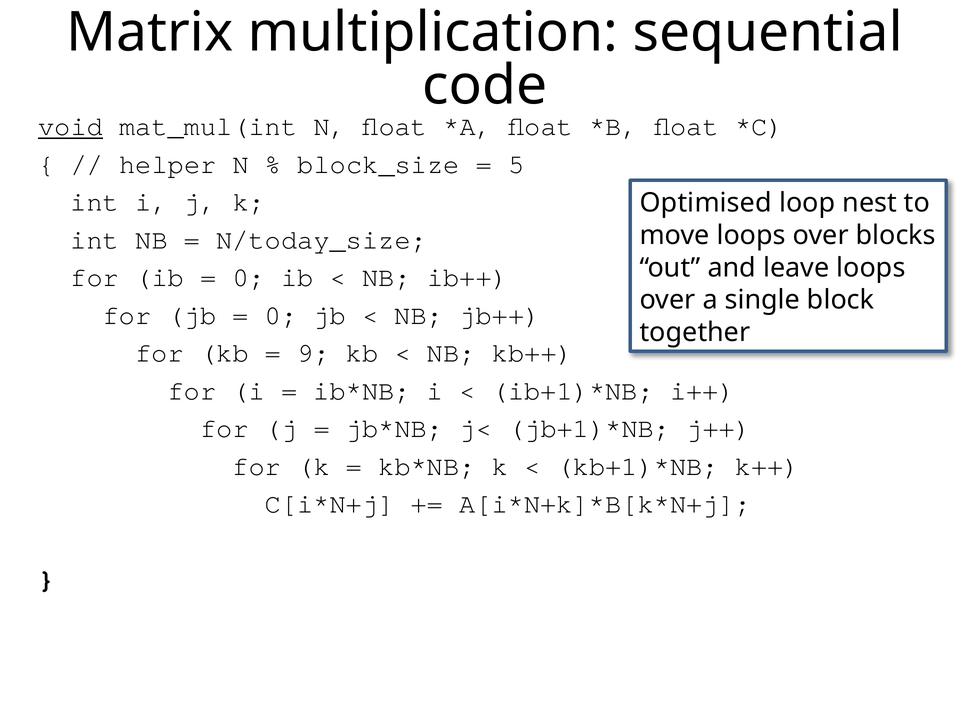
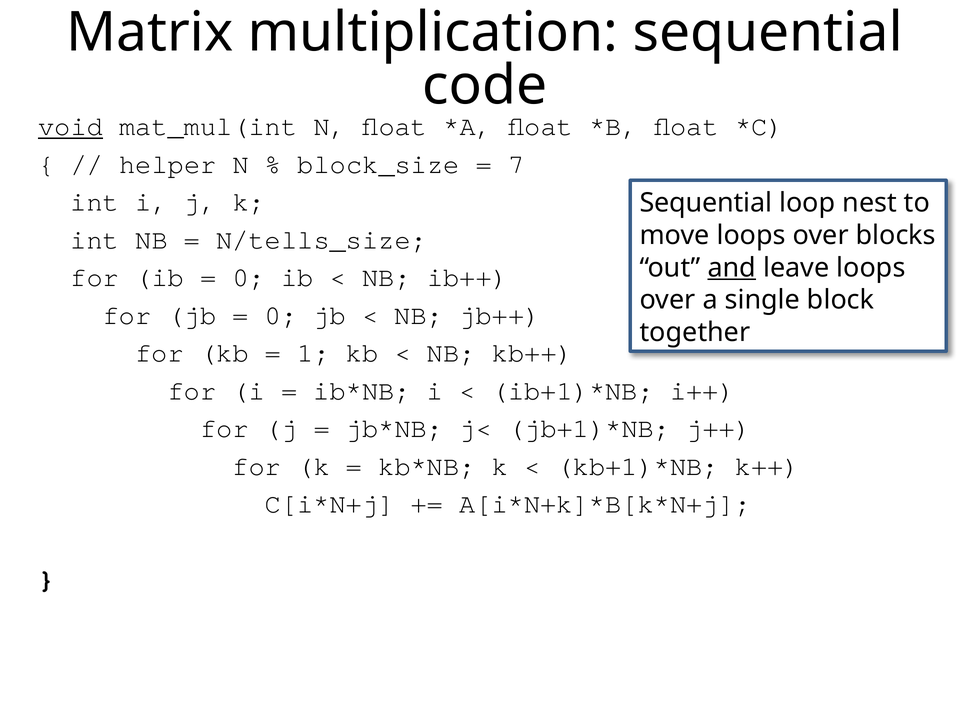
5: 5 -> 7
Optimised at (706, 203): Optimised -> Sequential
N/today_size: N/today_size -> N/tells_size
and underline: none -> present
9: 9 -> 1
